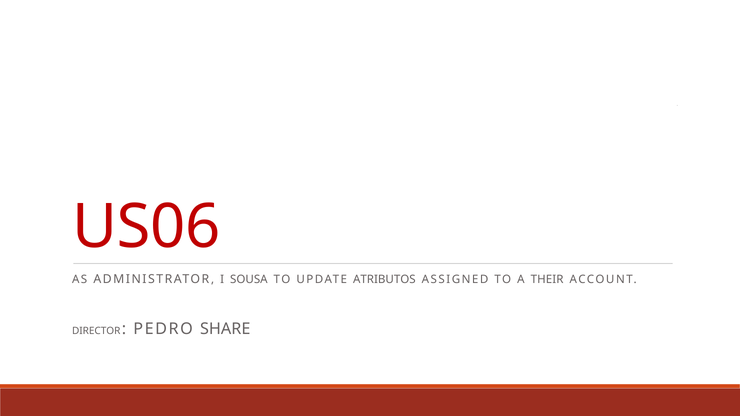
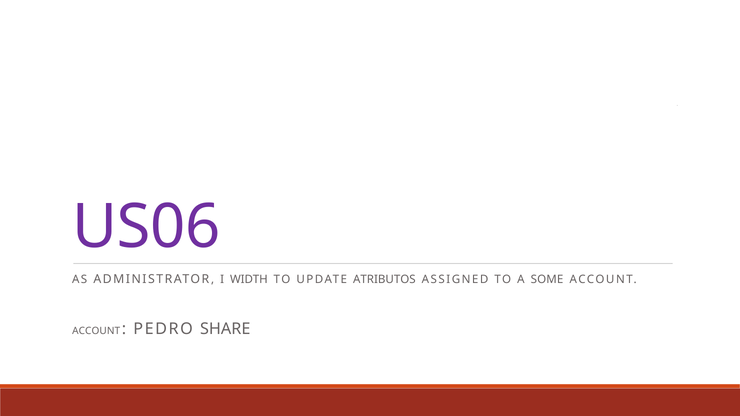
US06 colour: red -> purple
SOUSA: SOUSA -> WIDTH
THEIR: THEIR -> SOME
DIRECTOR at (96, 331): DIRECTOR -> ACCOUNT
